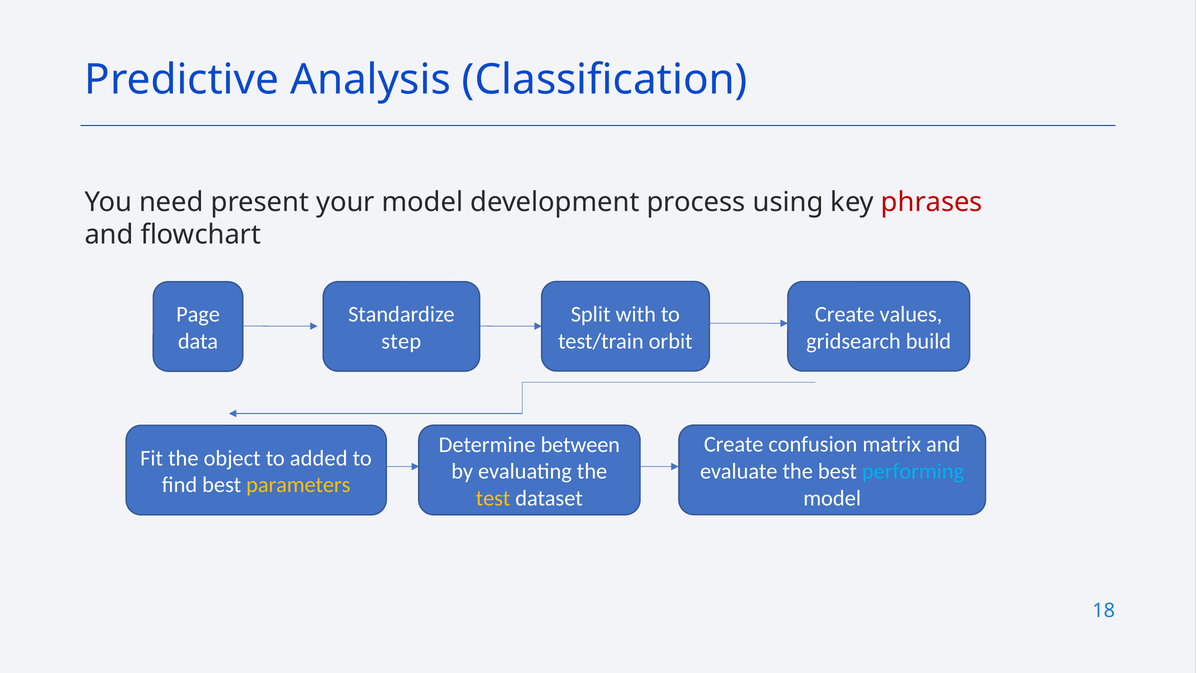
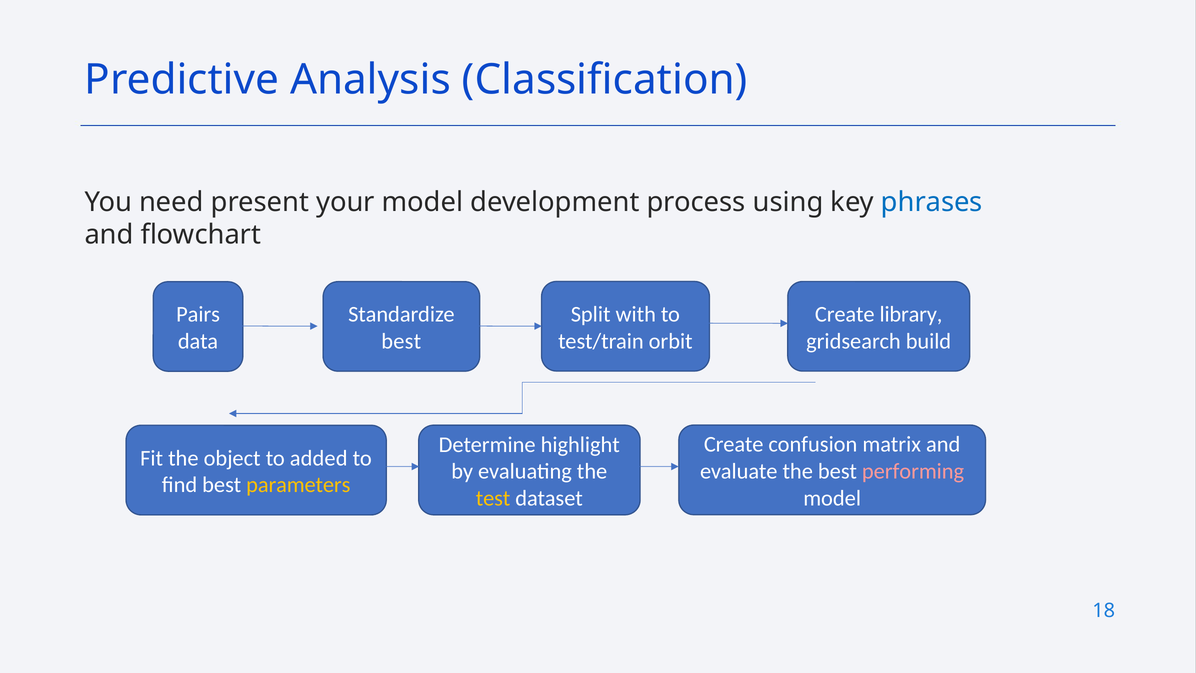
phrases colour: red -> blue
values: values -> library
Page: Page -> Pairs
step at (401, 341): step -> best
between: between -> highlight
performing colour: light blue -> pink
